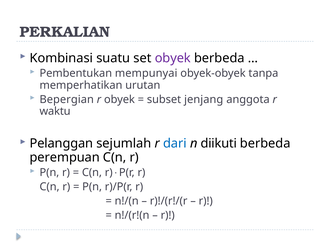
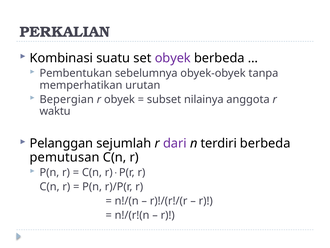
mempunyai: mempunyai -> sebelumnya
jenjang: jenjang -> nilainya
dari colour: blue -> purple
diikuti: diikuti -> terdiri
perempuan: perempuan -> pemutusan
